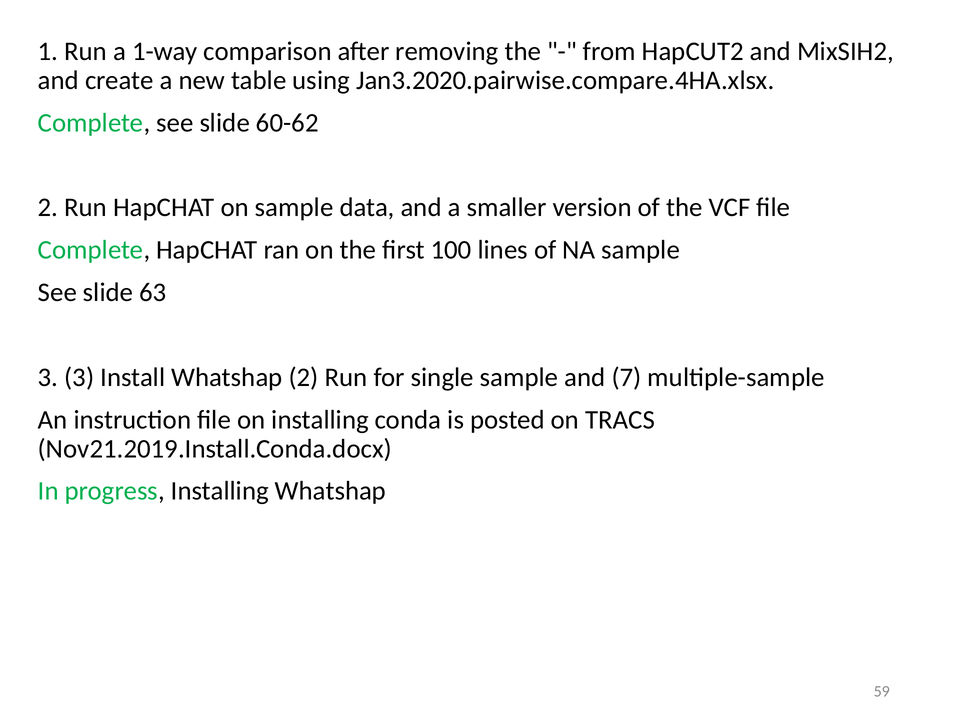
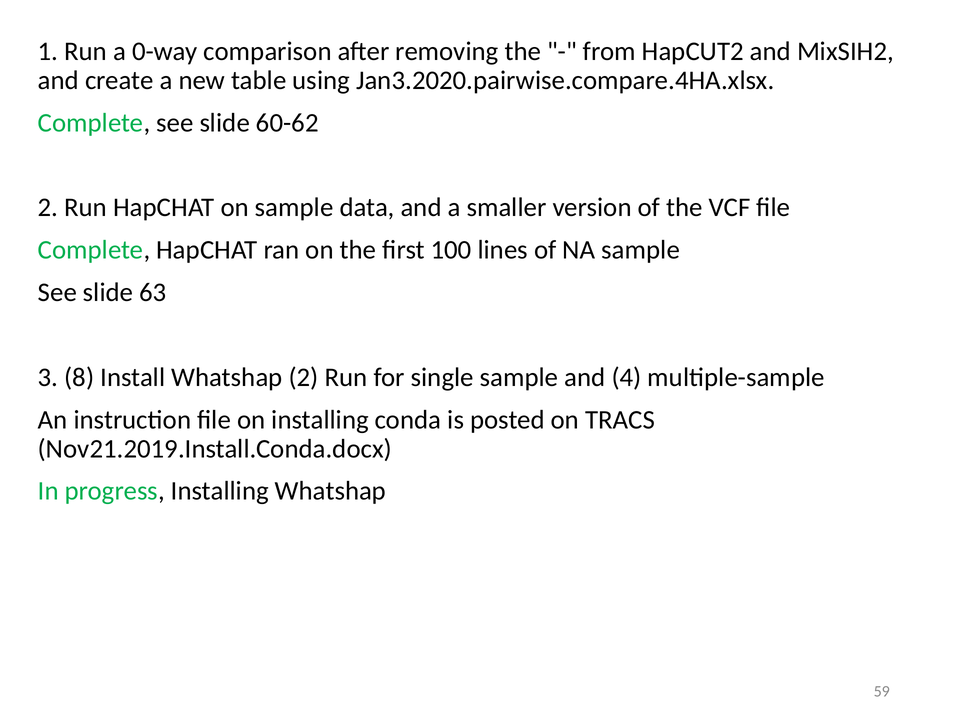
1-way: 1-way -> 0-way
3 3: 3 -> 8
7: 7 -> 4
